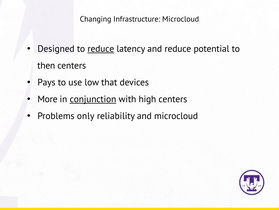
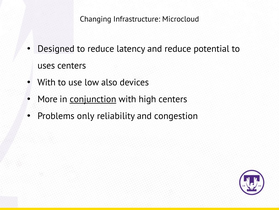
reduce at (101, 49) underline: present -> none
then: then -> uses
Pays at (46, 82): Pays -> With
that: that -> also
and microcloud: microcloud -> congestion
